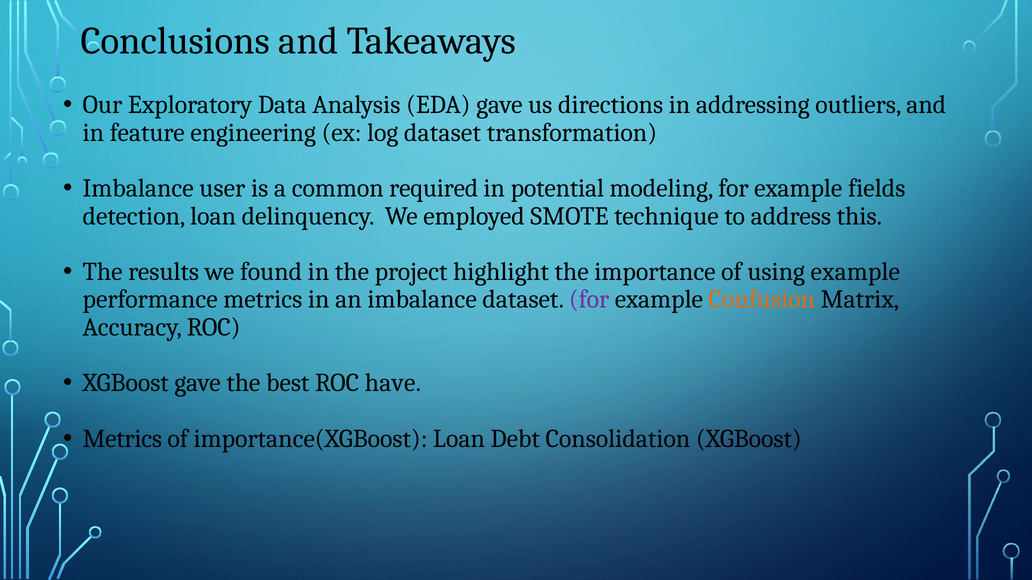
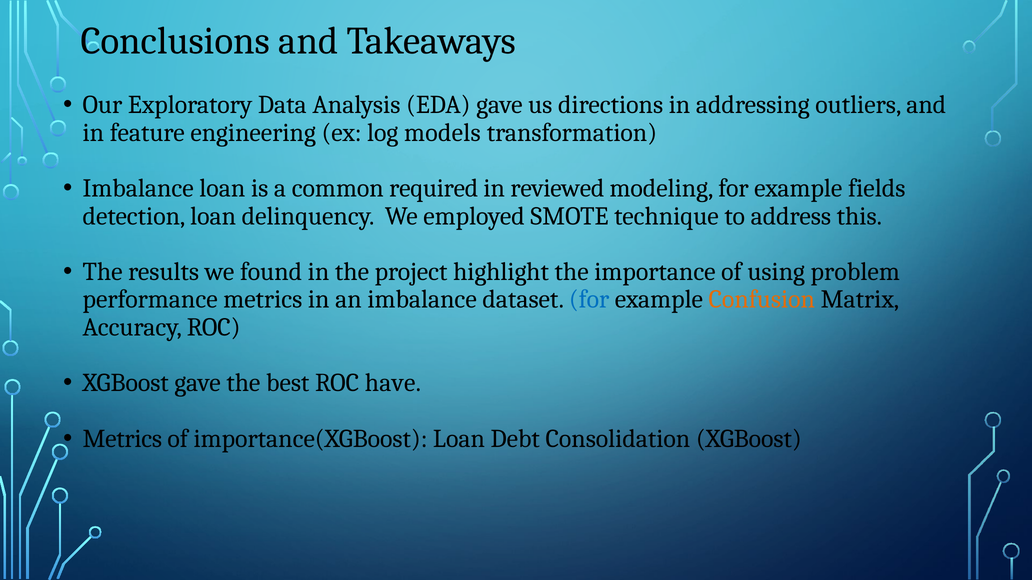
log dataset: dataset -> models
Imbalance user: user -> loan
potential: potential -> reviewed
using example: example -> problem
for at (589, 300) colour: purple -> blue
